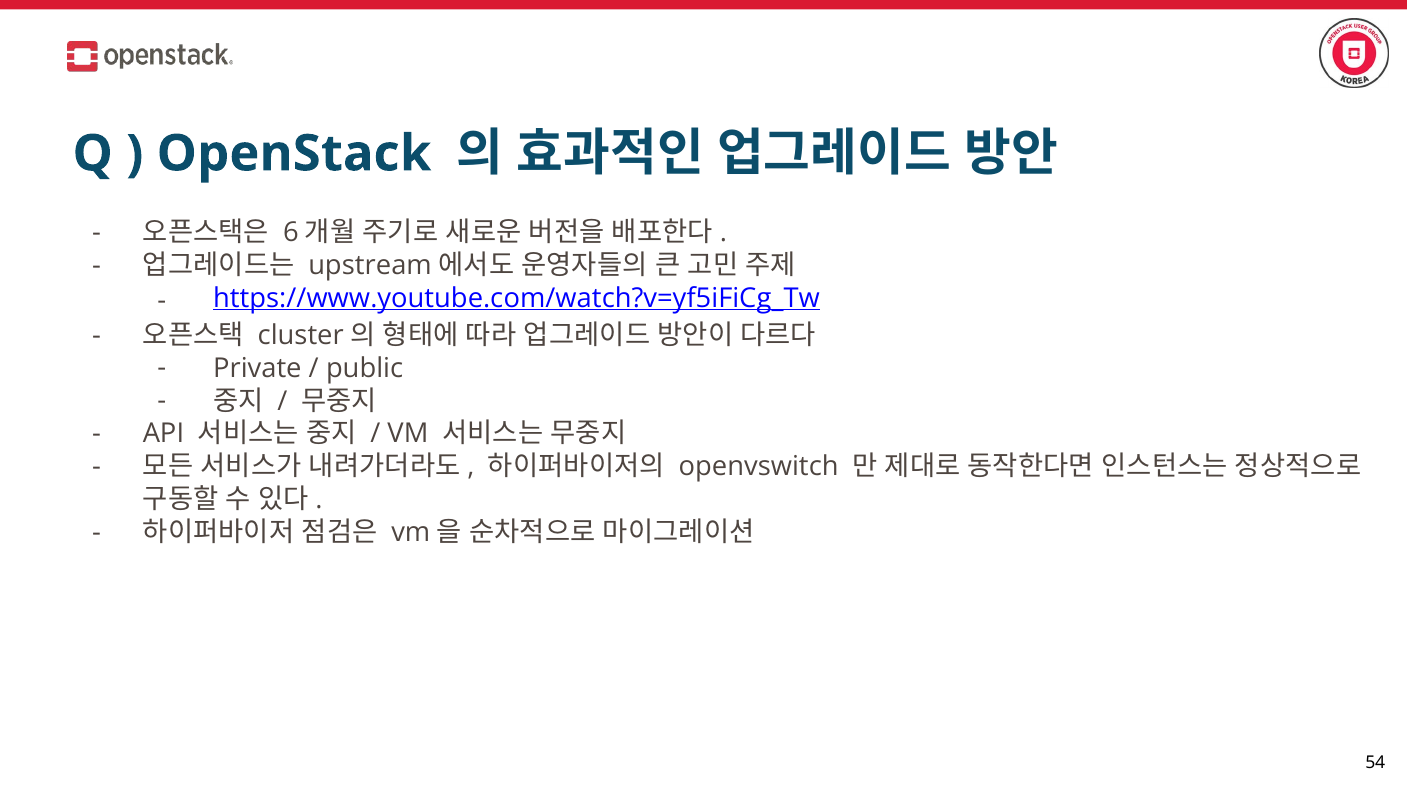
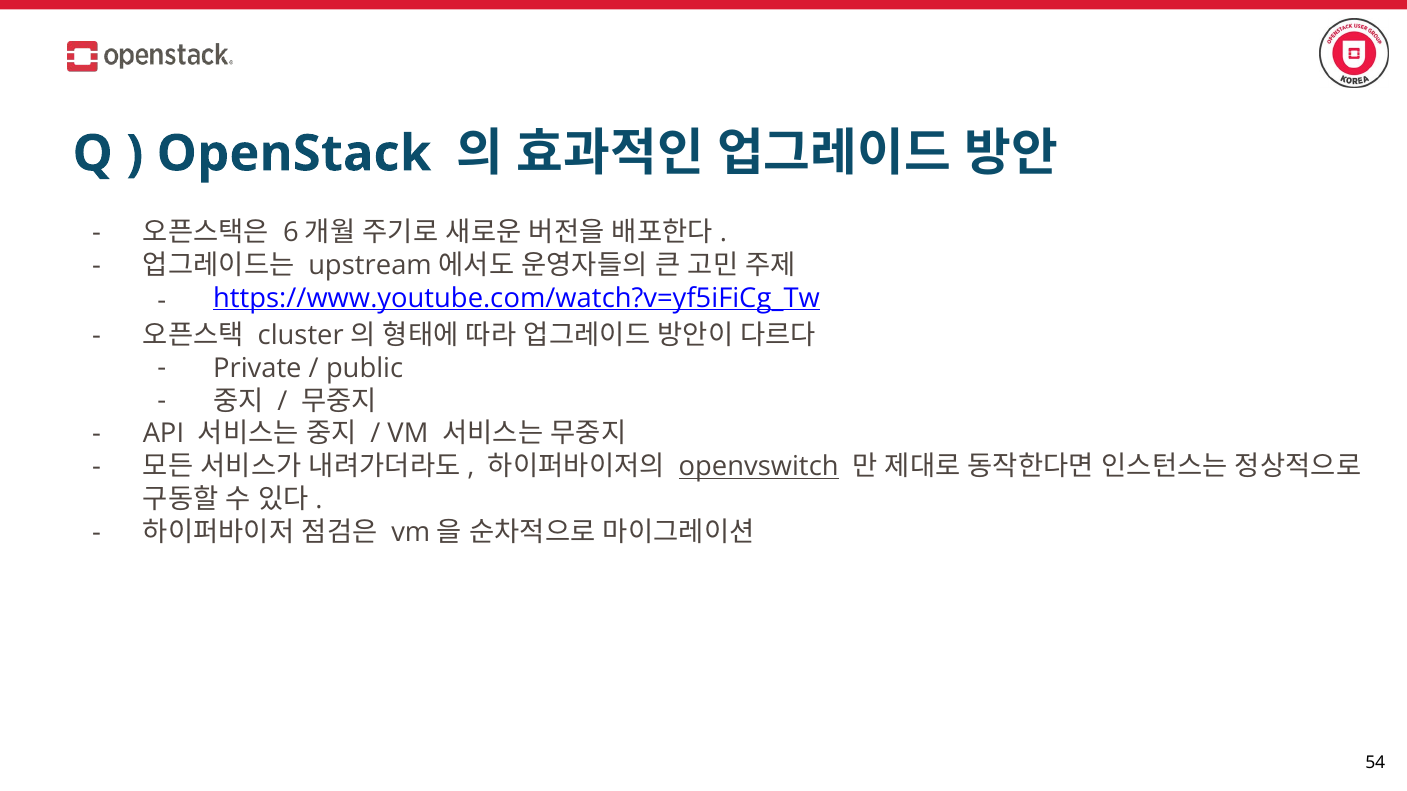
openvswitch underline: none -> present
